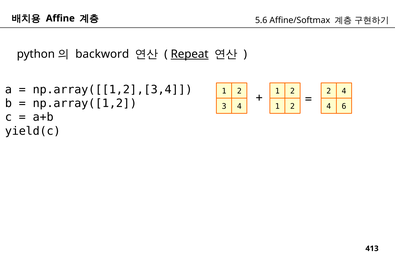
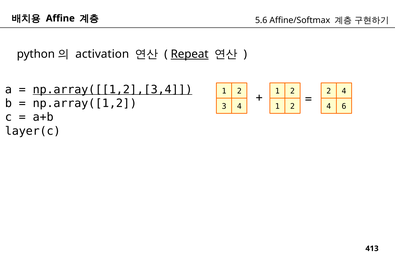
backword: backword -> activation
np.array([[1,2],[3,4 underline: none -> present
yield(c: yield(c -> layer(c
